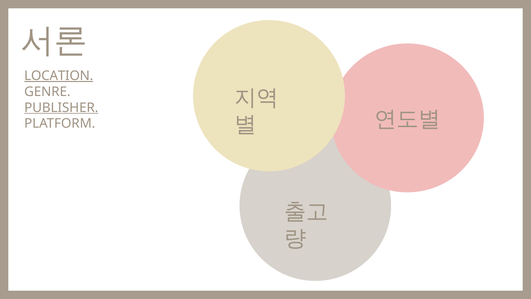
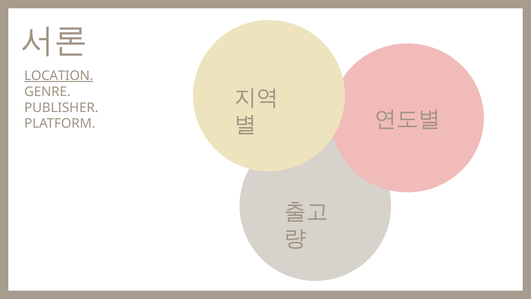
PUBLISHER underline: present -> none
